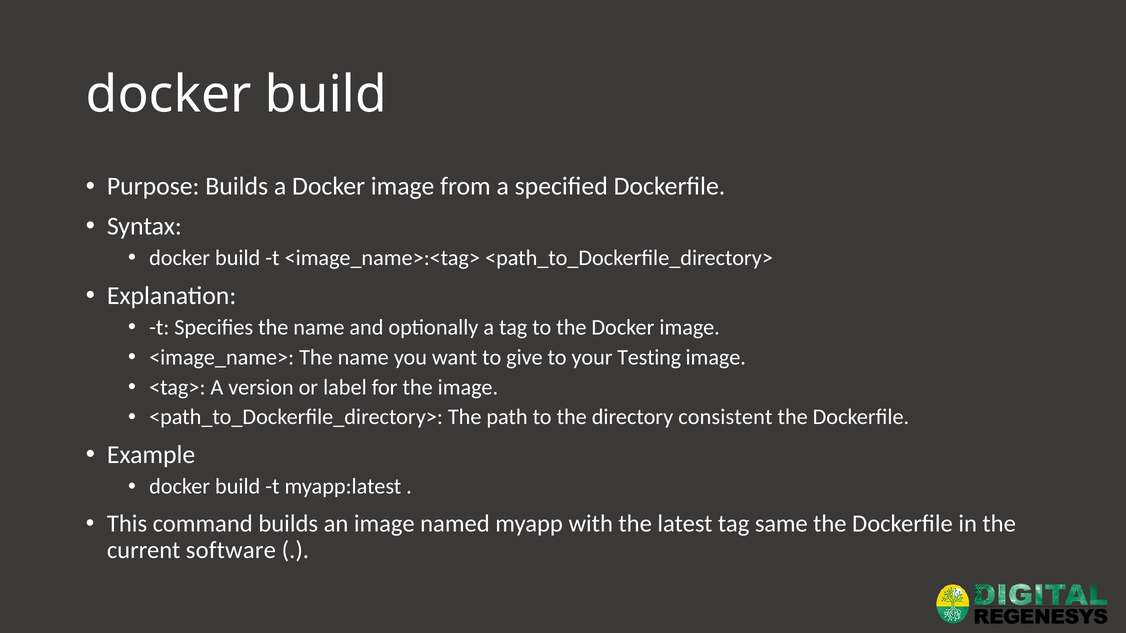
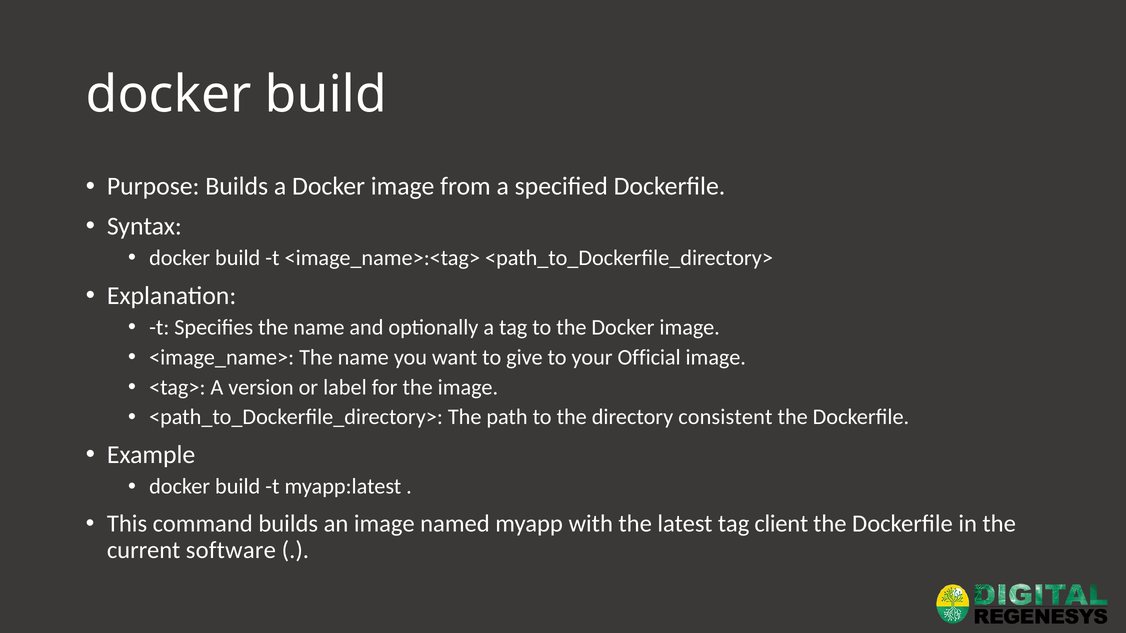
Testing: Testing -> Official
same: same -> client
